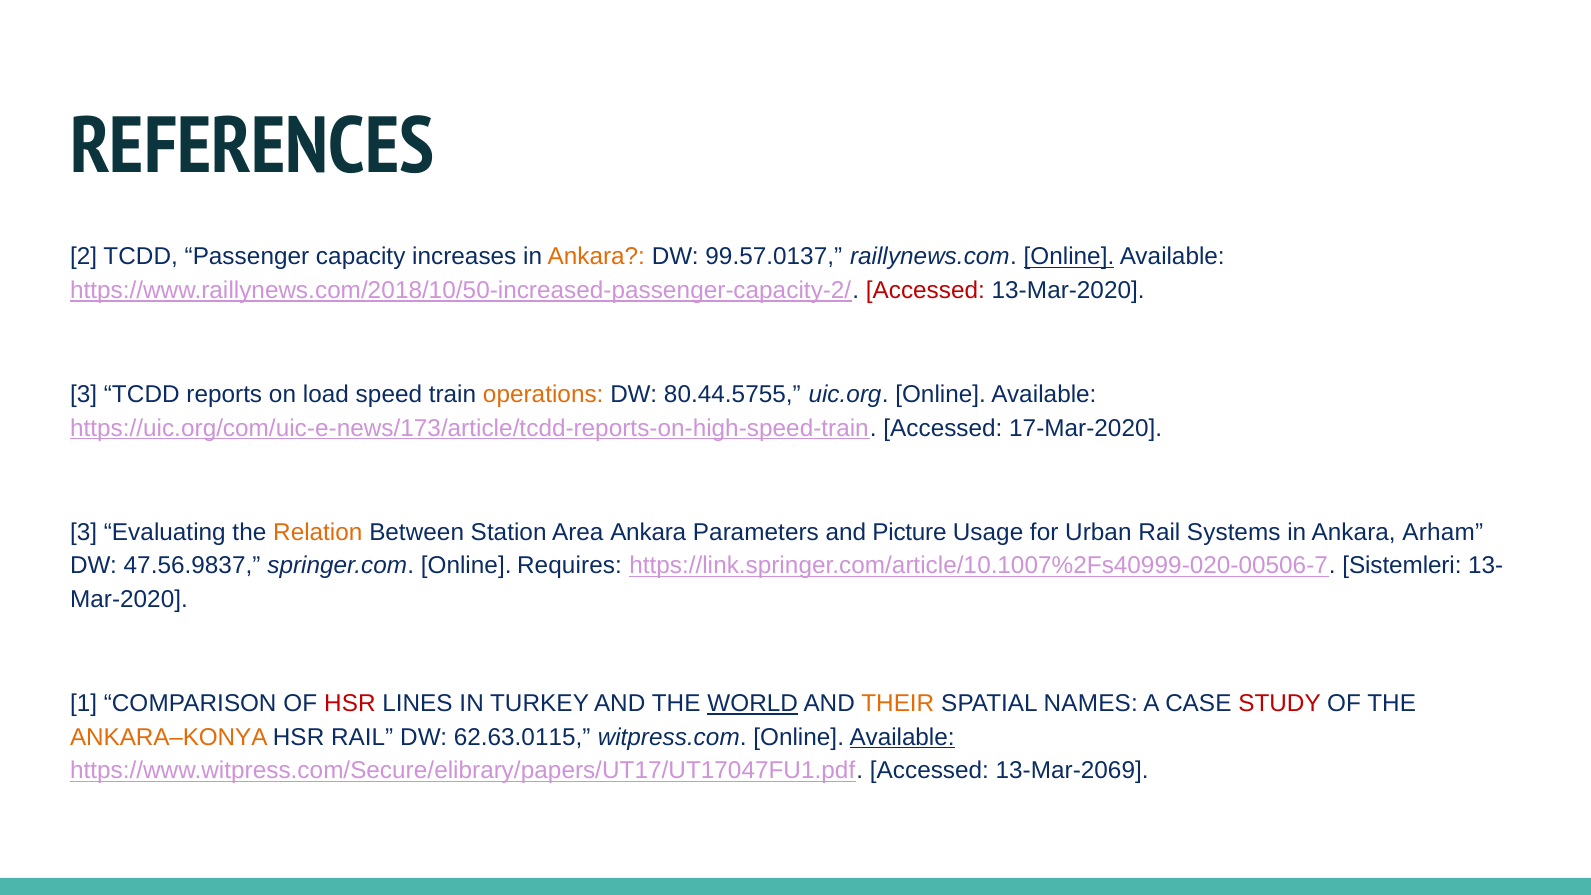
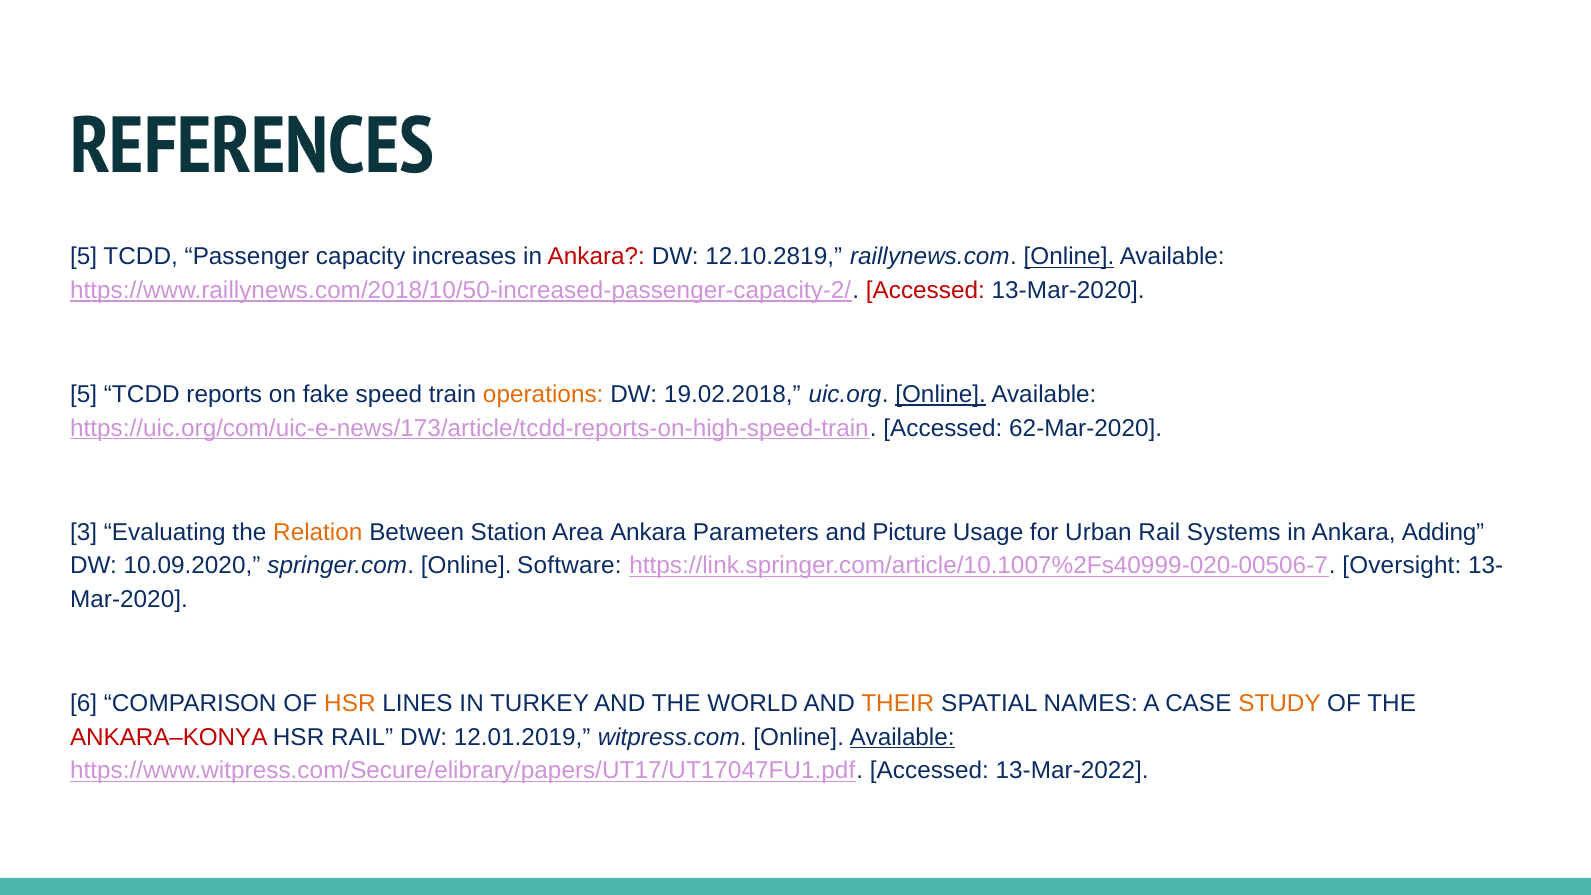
2 at (84, 257): 2 -> 5
Ankara at (596, 257) colour: orange -> red
99.57.0137: 99.57.0137 -> 12.10.2819
3 at (84, 395): 3 -> 5
load: load -> fake
80.44.5755: 80.44.5755 -> 19.02.2018
Online at (941, 395) underline: none -> present
17-Mar-2020: 17-Mar-2020 -> 62-Mar-2020
Arham: Arham -> Adding
47.56.9837: 47.56.9837 -> 10.09.2020
Requires: Requires -> Software
Sistemleri: Sistemleri -> Oversight
1: 1 -> 6
HSR at (350, 704) colour: red -> orange
WORLD underline: present -> none
STUDY colour: red -> orange
ANKARA–KONYA colour: orange -> red
62.63.0115: 62.63.0115 -> 12.01.2019
13-Mar-2069: 13-Mar-2069 -> 13-Mar-2022
